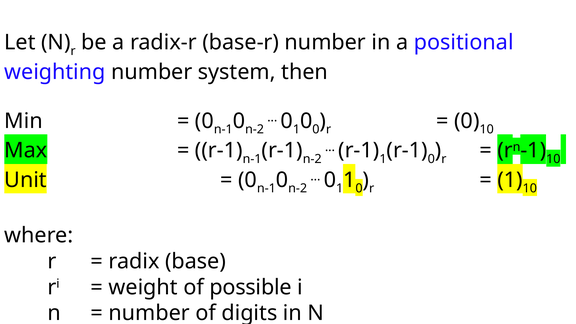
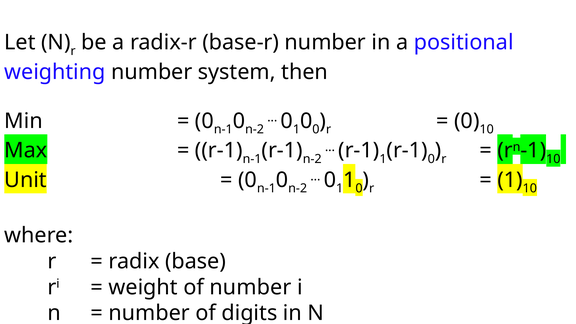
of possible: possible -> number
